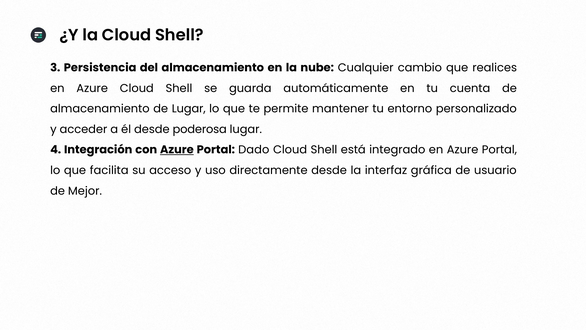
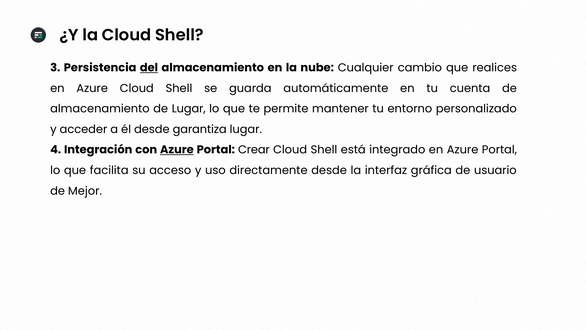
del underline: none -> present
poderosa: poderosa -> garantiza
Dado: Dado -> Crear
